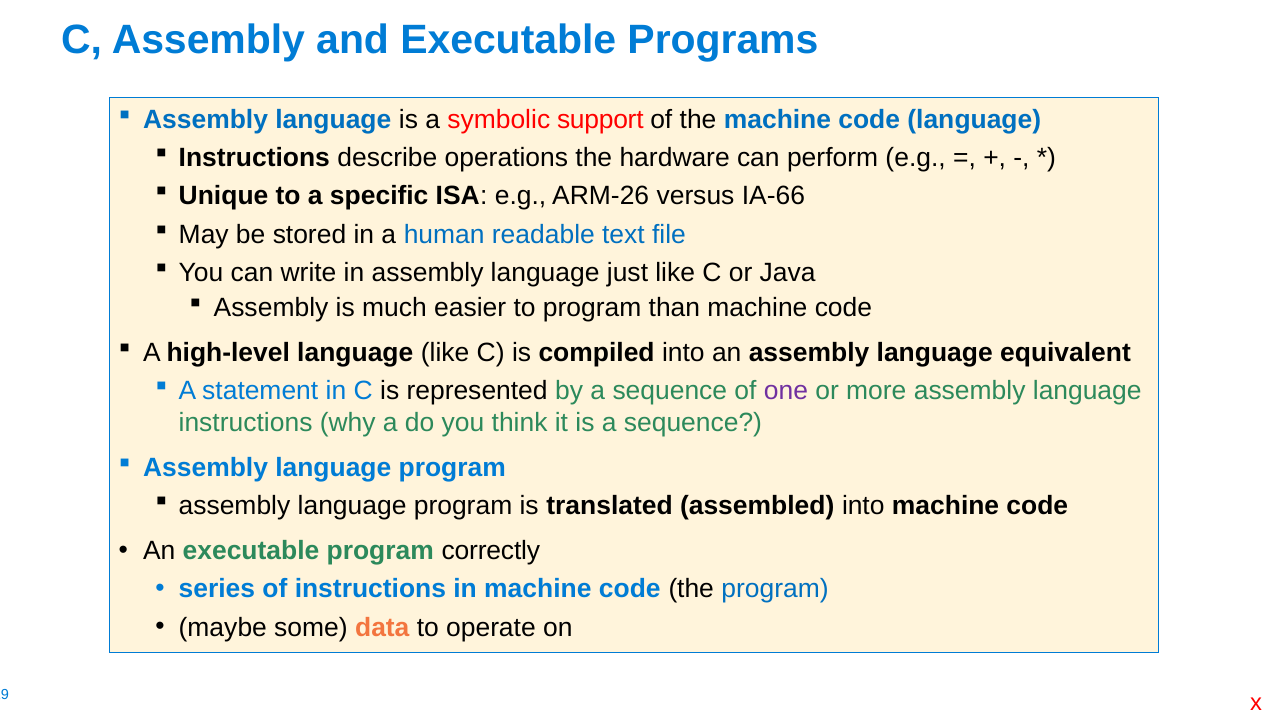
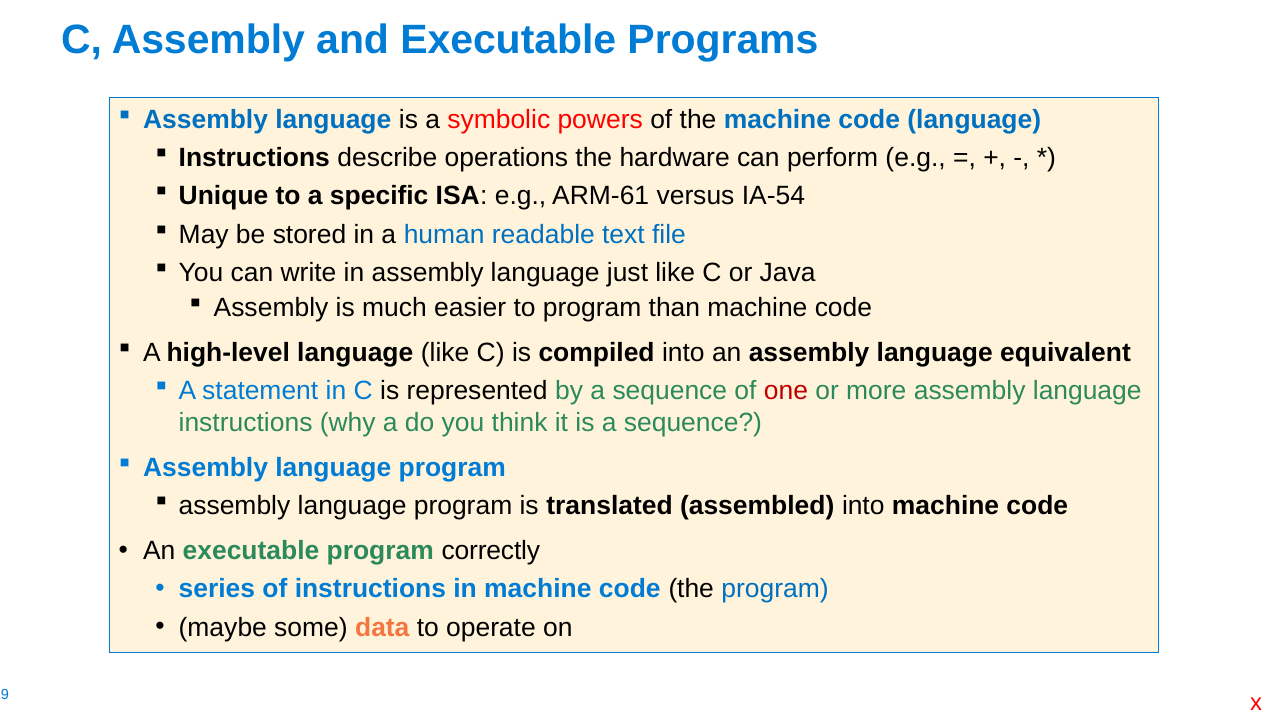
support: support -> powers
ARM-26: ARM-26 -> ARM-61
IA-66: IA-66 -> IA-54
one colour: purple -> red
